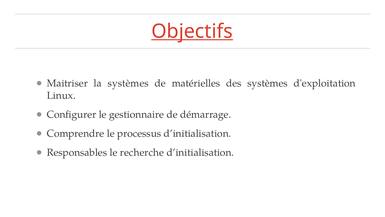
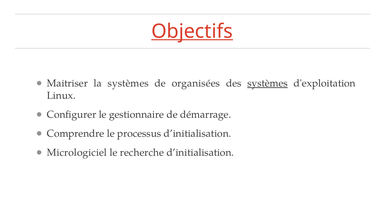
matérielles: matérielles -> organisées
systèmes at (268, 83) underline: none -> present
Responsables: Responsables -> Micrologiciel
